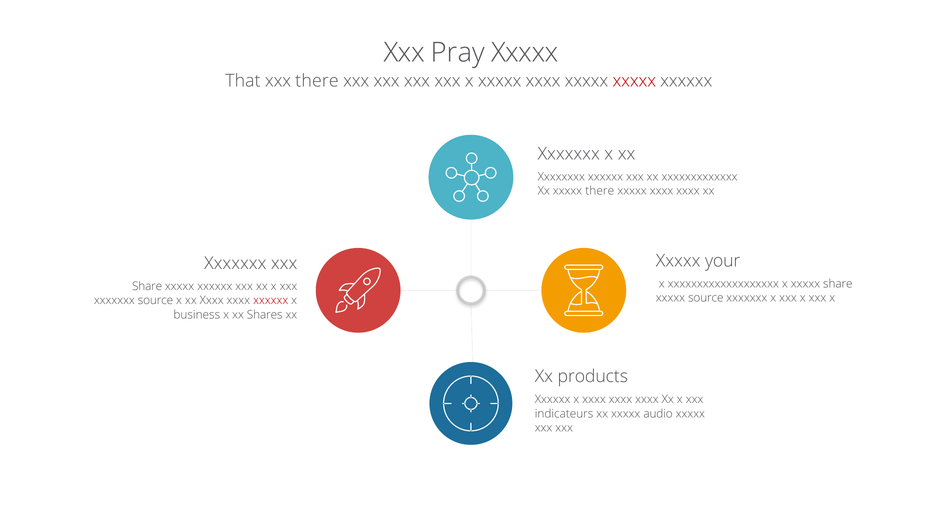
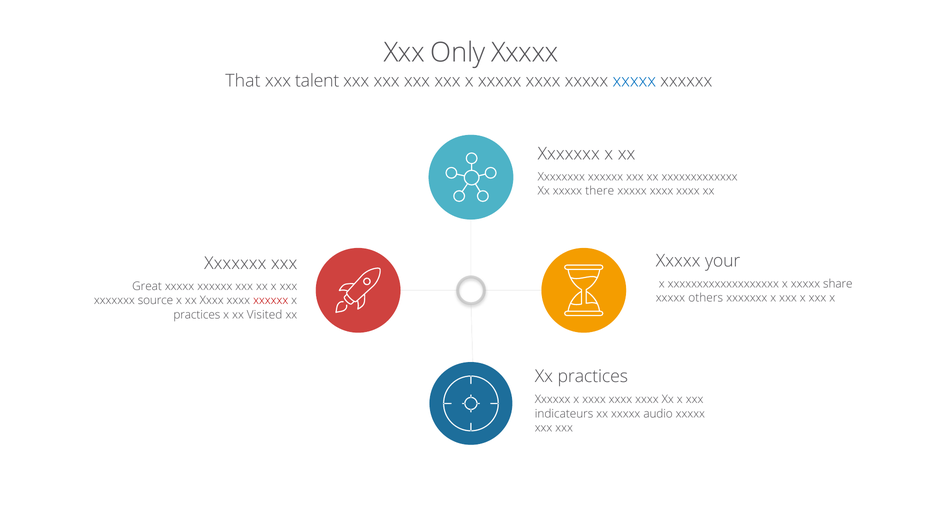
Pray: Pray -> Only
xxx there: there -> talent
xxxxx at (634, 81) colour: red -> blue
Share at (147, 286): Share -> Great
xxxxx source: source -> others
business at (197, 315): business -> practices
Shares: Shares -> Visited
Xx products: products -> practices
